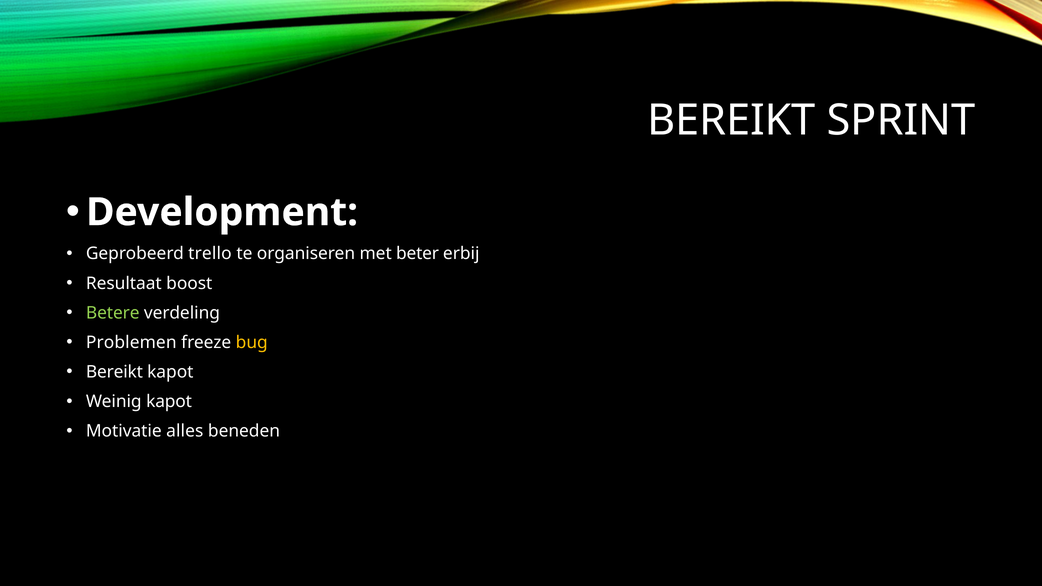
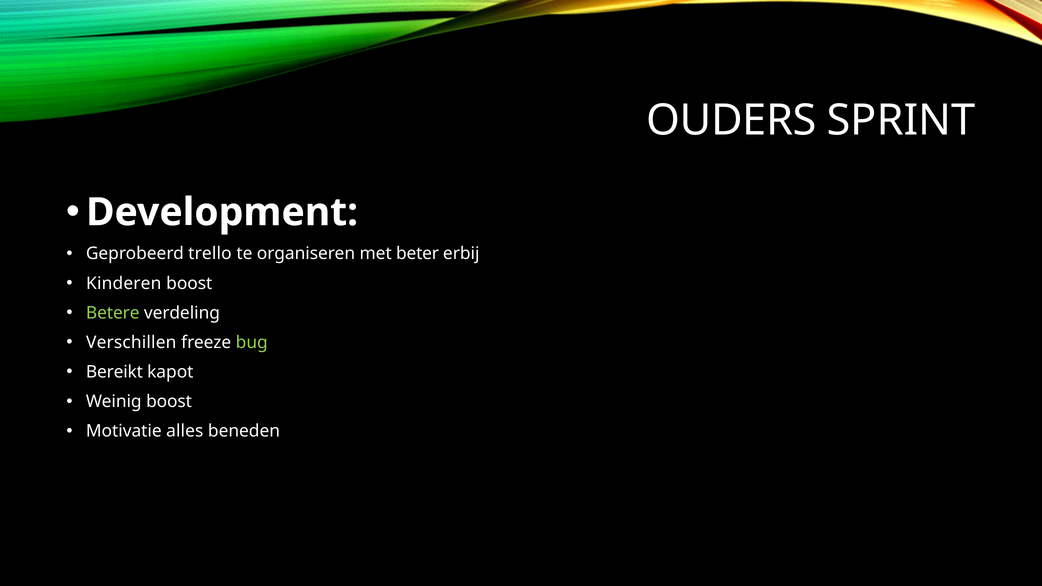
BEREIKT at (731, 120): BEREIKT -> OUDERS
Resultaat: Resultaat -> Kinderen
Problemen: Problemen -> Verschillen
bug colour: yellow -> light green
Weinig kapot: kapot -> boost
